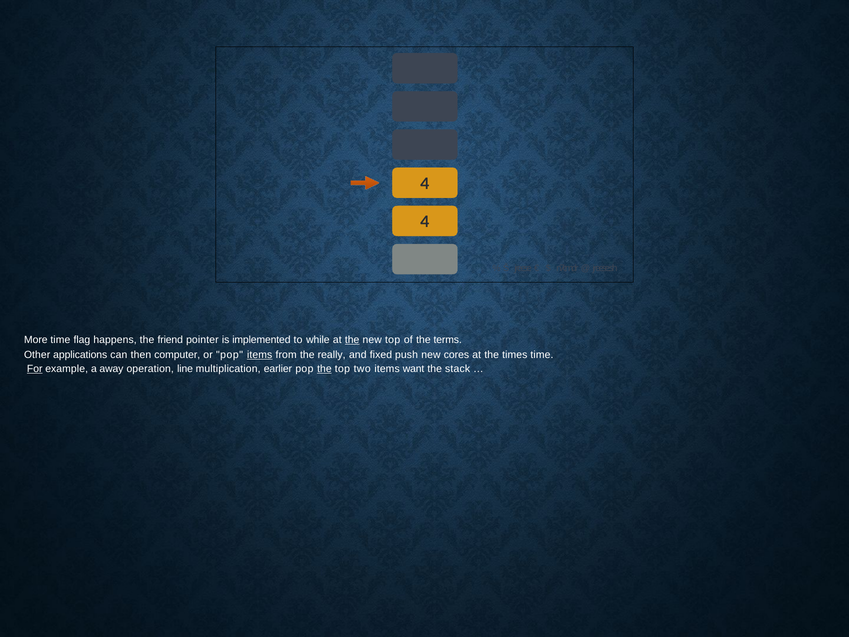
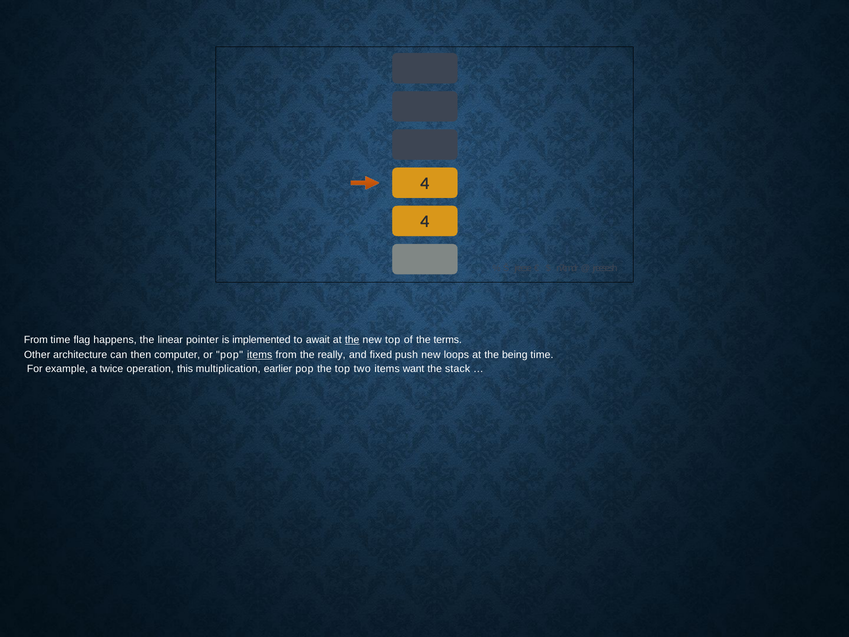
More at (36, 340): More -> From
friend: friend -> linear
while: while -> await
applications: applications -> architecture
cores: cores -> loops
times: times -> being
For underline: present -> none
away: away -> twice
line: line -> this
the at (324, 369) underline: present -> none
